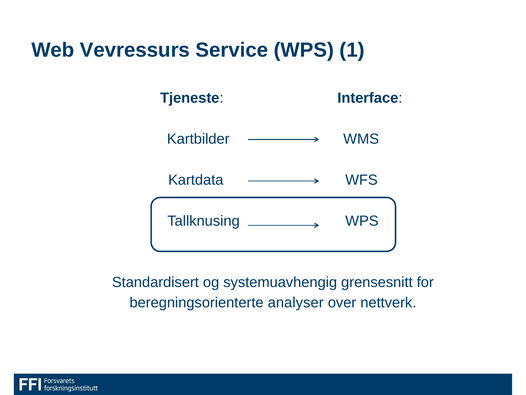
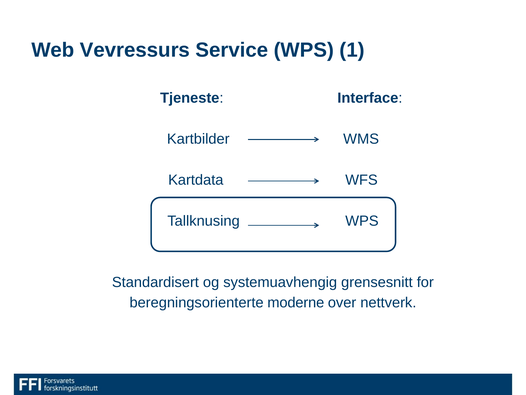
analyser: analyser -> moderne
